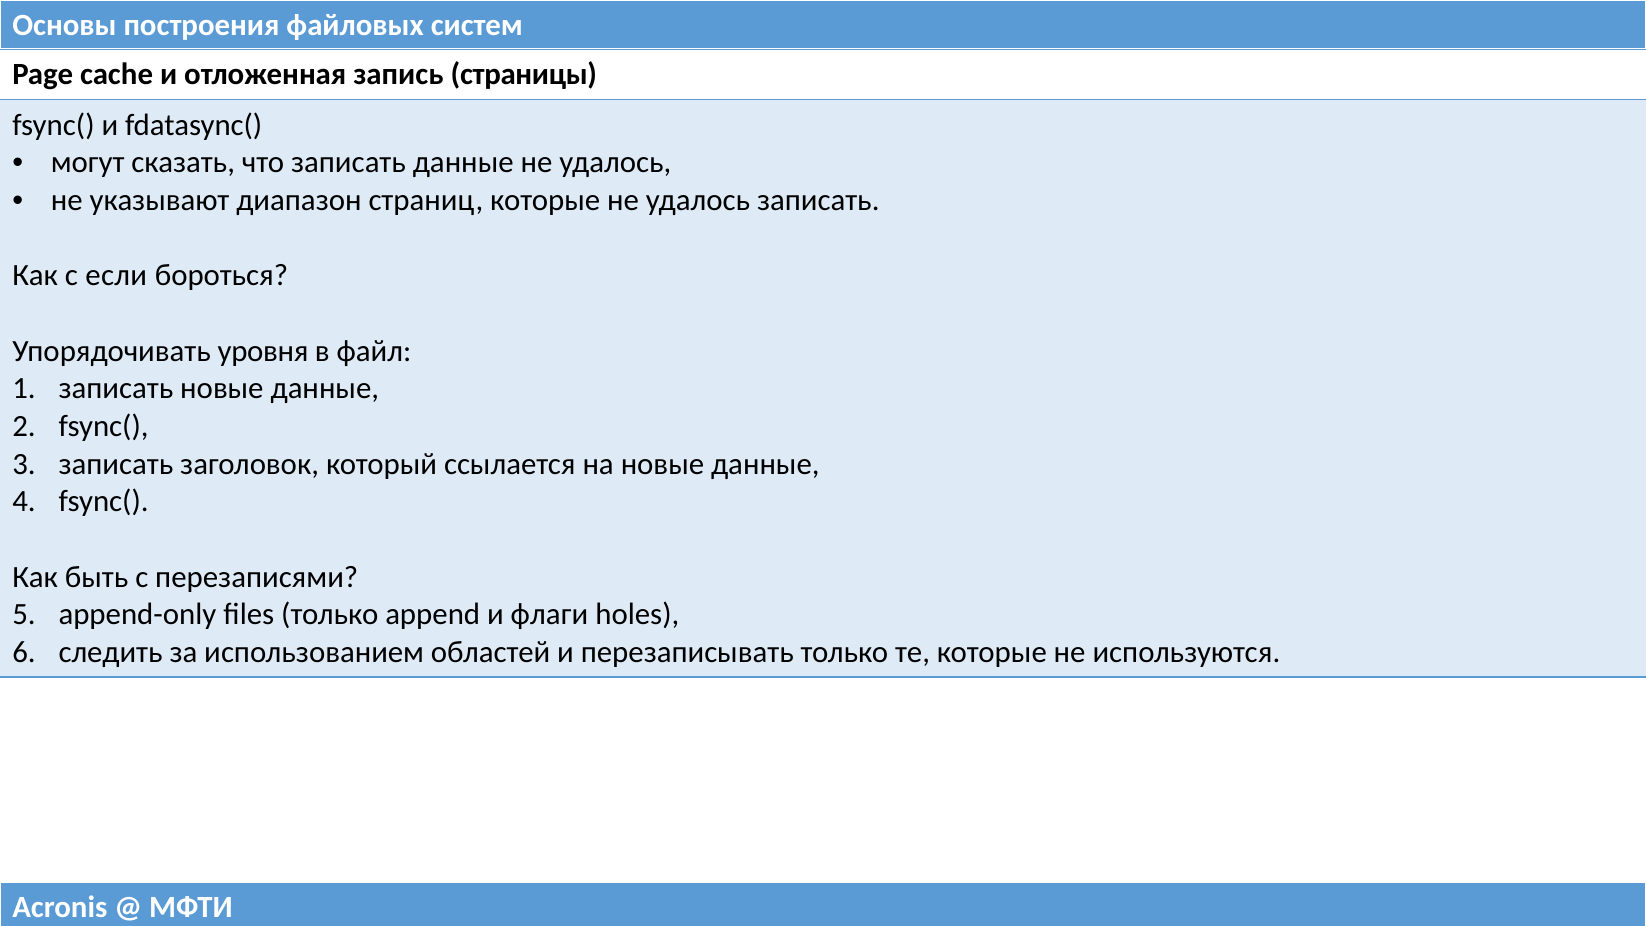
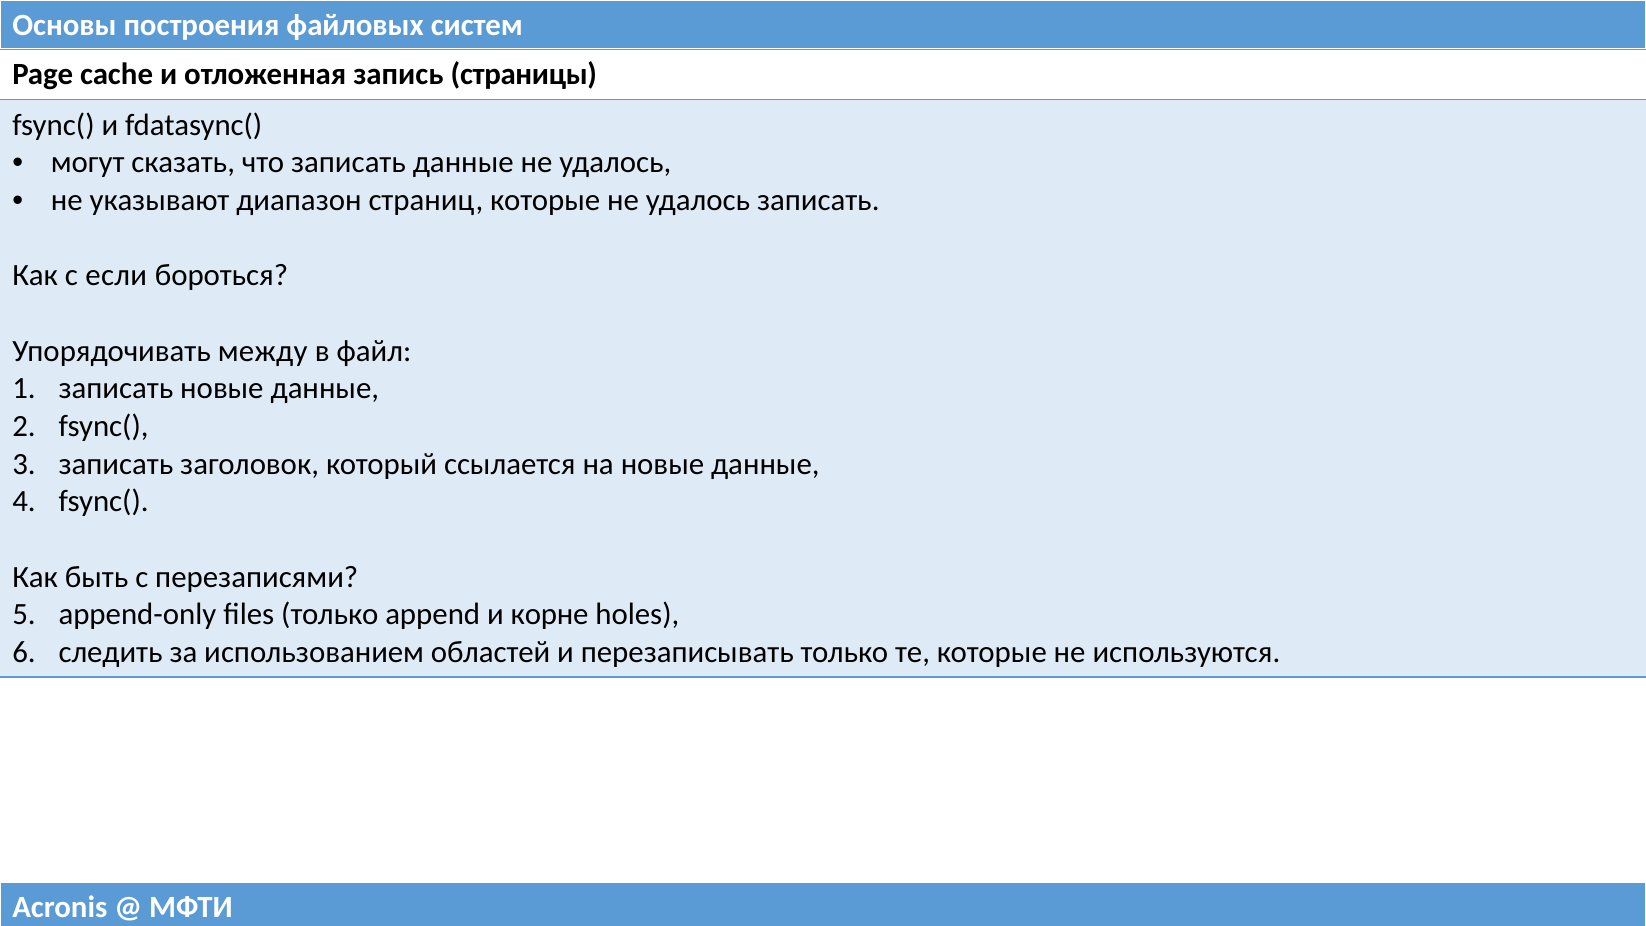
уровня: уровня -> между
флаги: флаги -> корне
